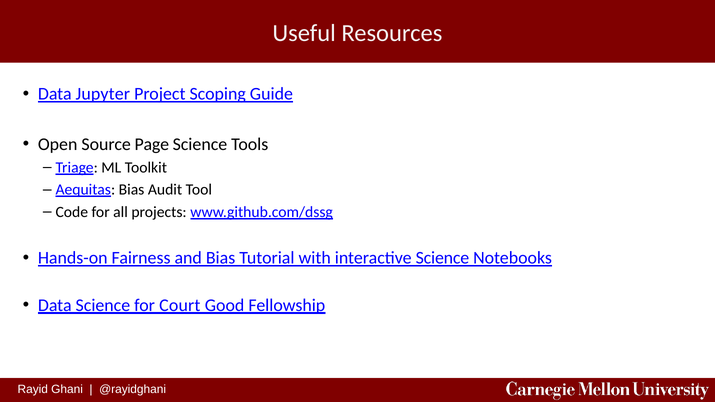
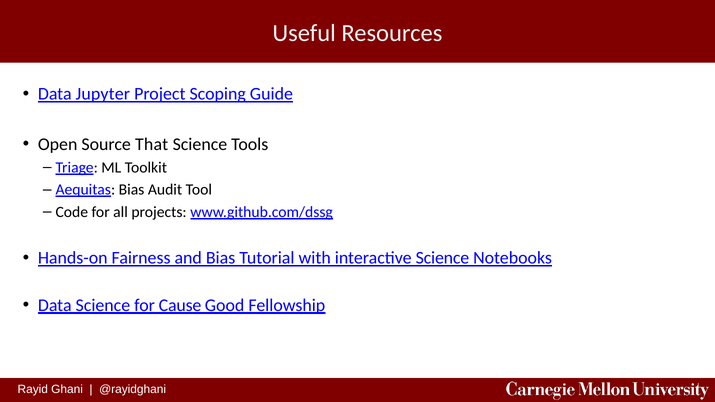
Page: Page -> That
Court: Court -> Cause
